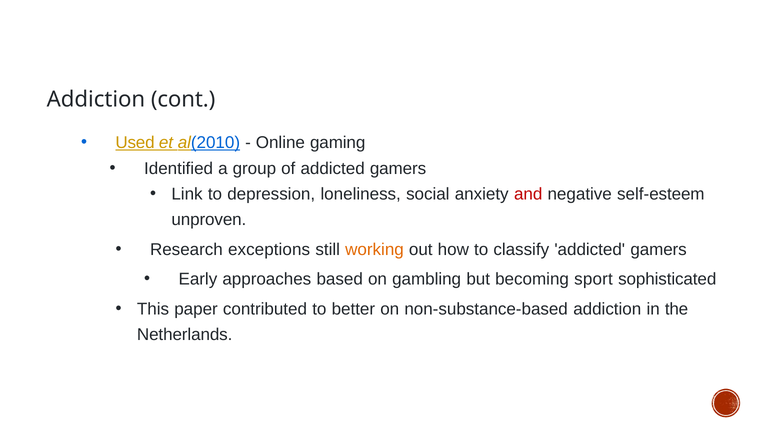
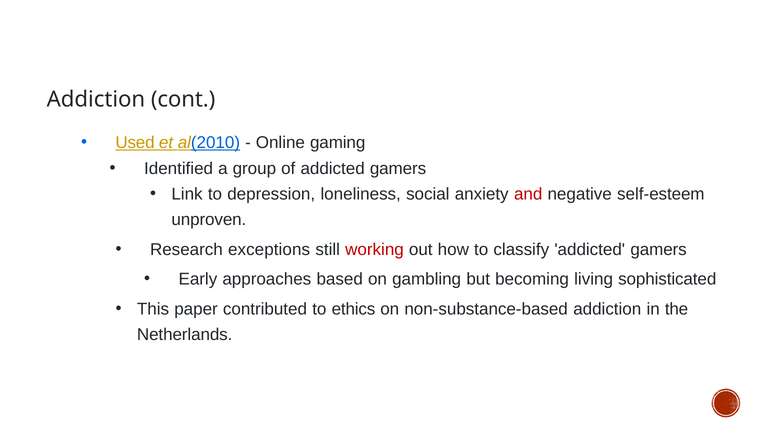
working colour: orange -> red
sport: sport -> living
better: better -> ethics
